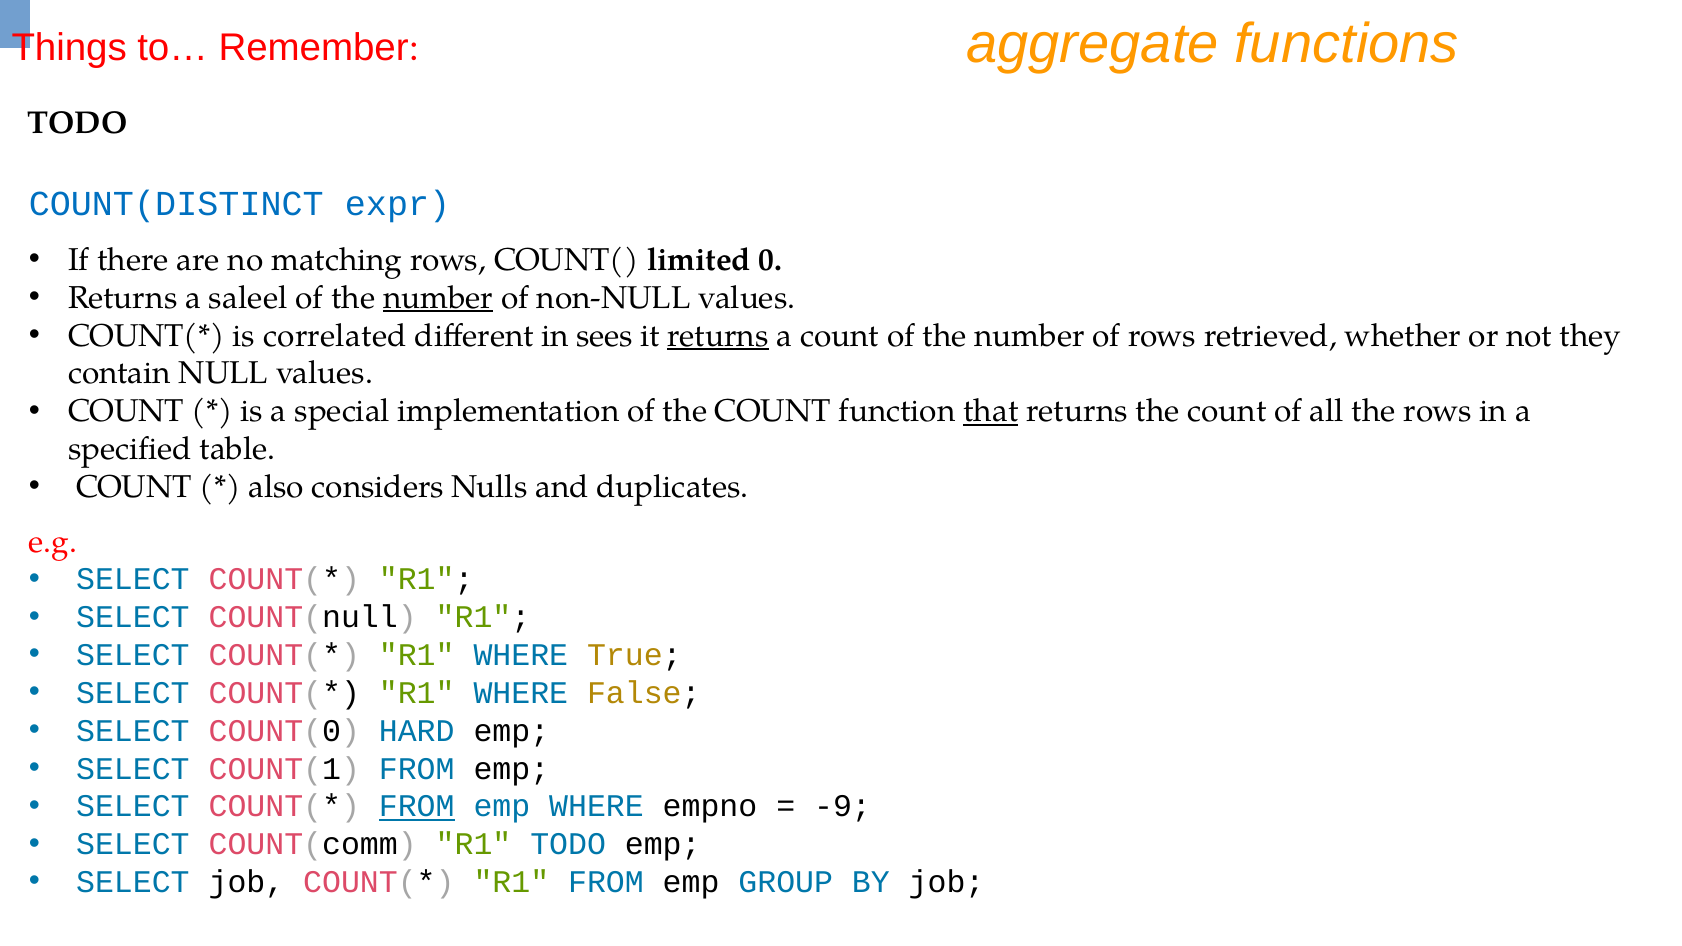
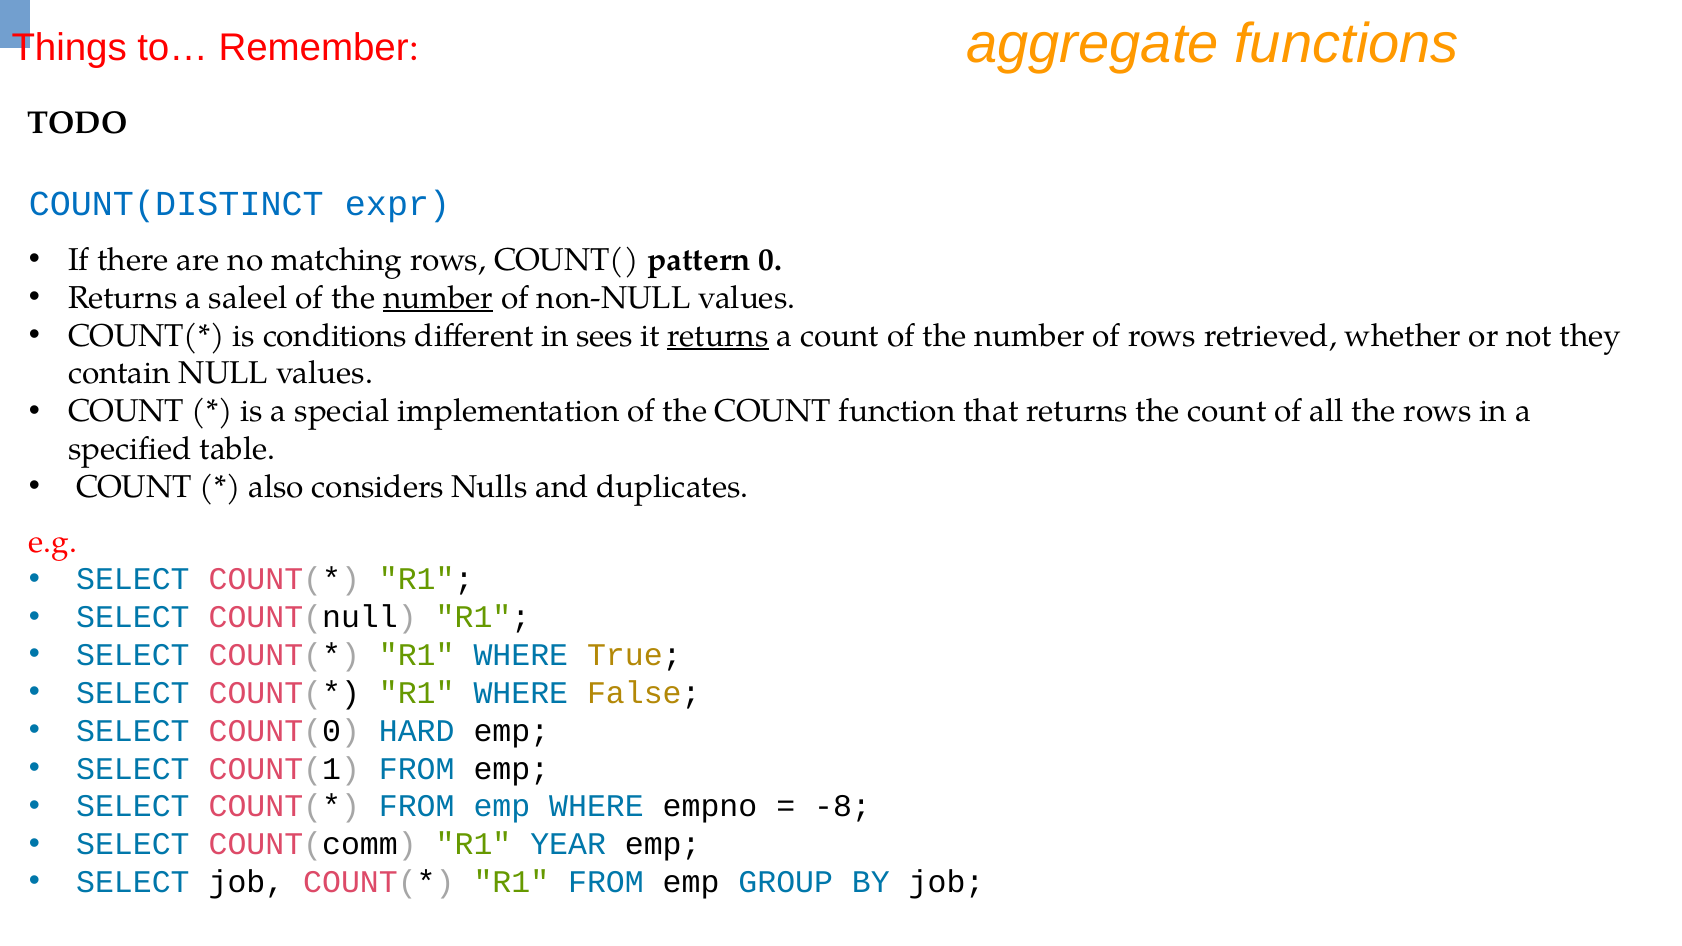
limited: limited -> pattern
correlated: correlated -> conditions
that underline: present -> none
FROM at (417, 807) underline: present -> none
-9: -9 -> -8
R1 TODO: TODO -> YEAR
